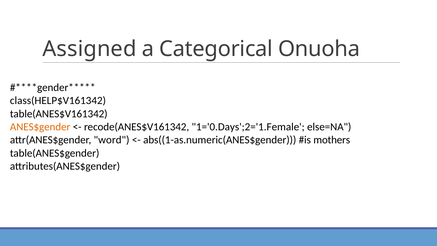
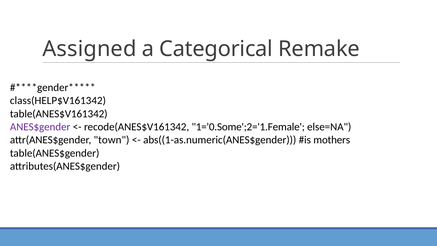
Onuoha: Onuoha -> Remake
ANES$gender colour: orange -> purple
1='0.Days';2='1.Female: 1='0.Days';2='1.Female -> 1='0.Some';2='1.Female
word: word -> town
